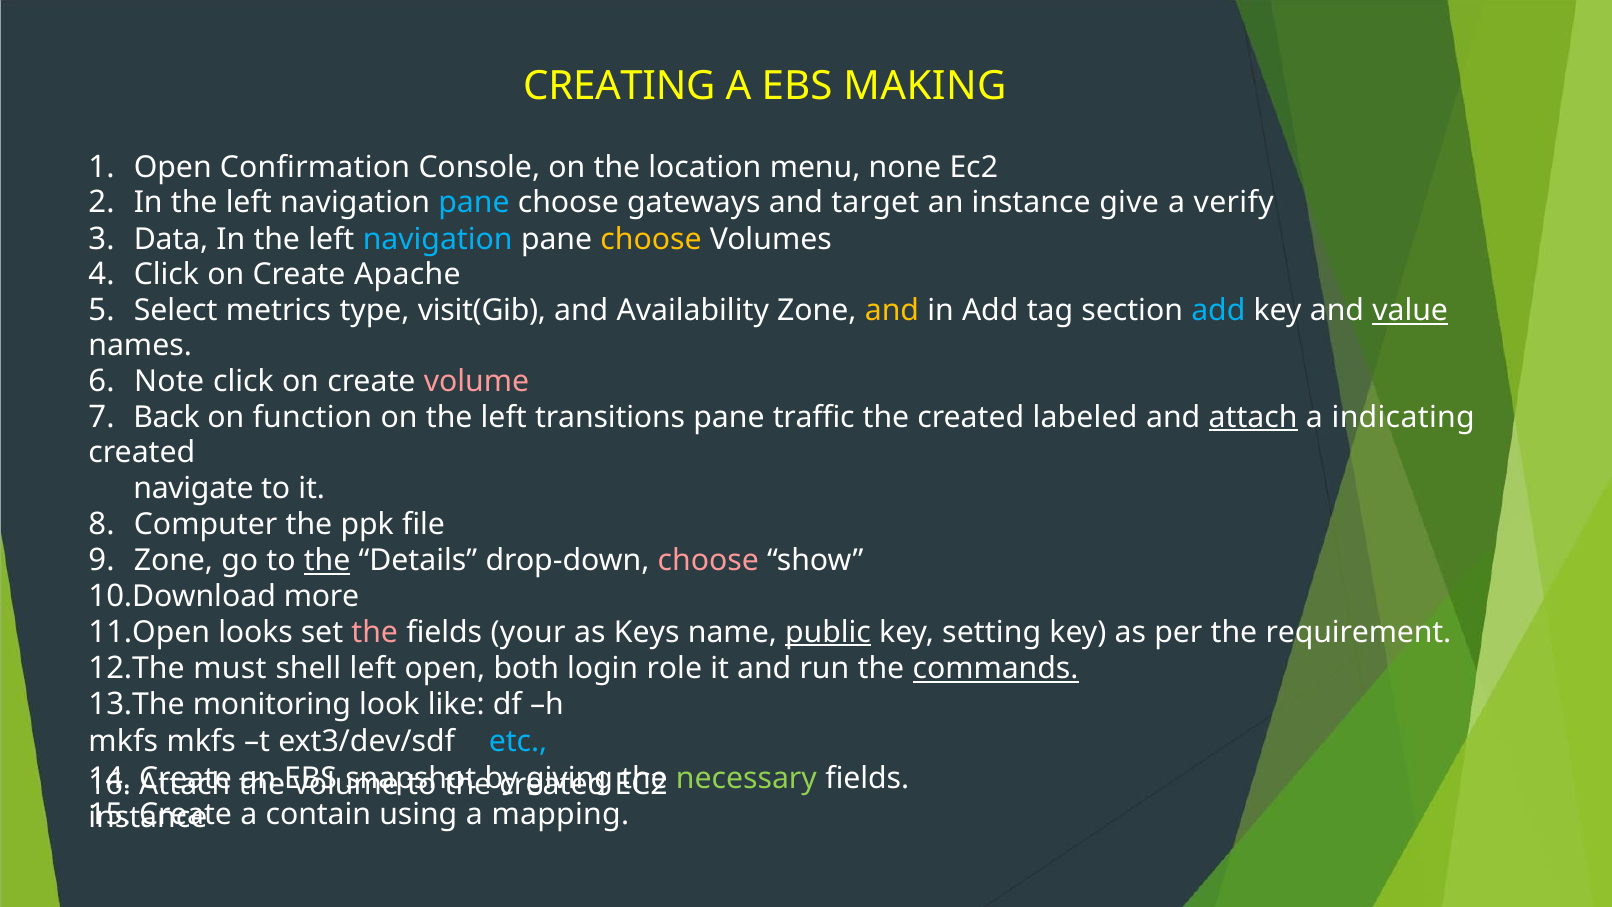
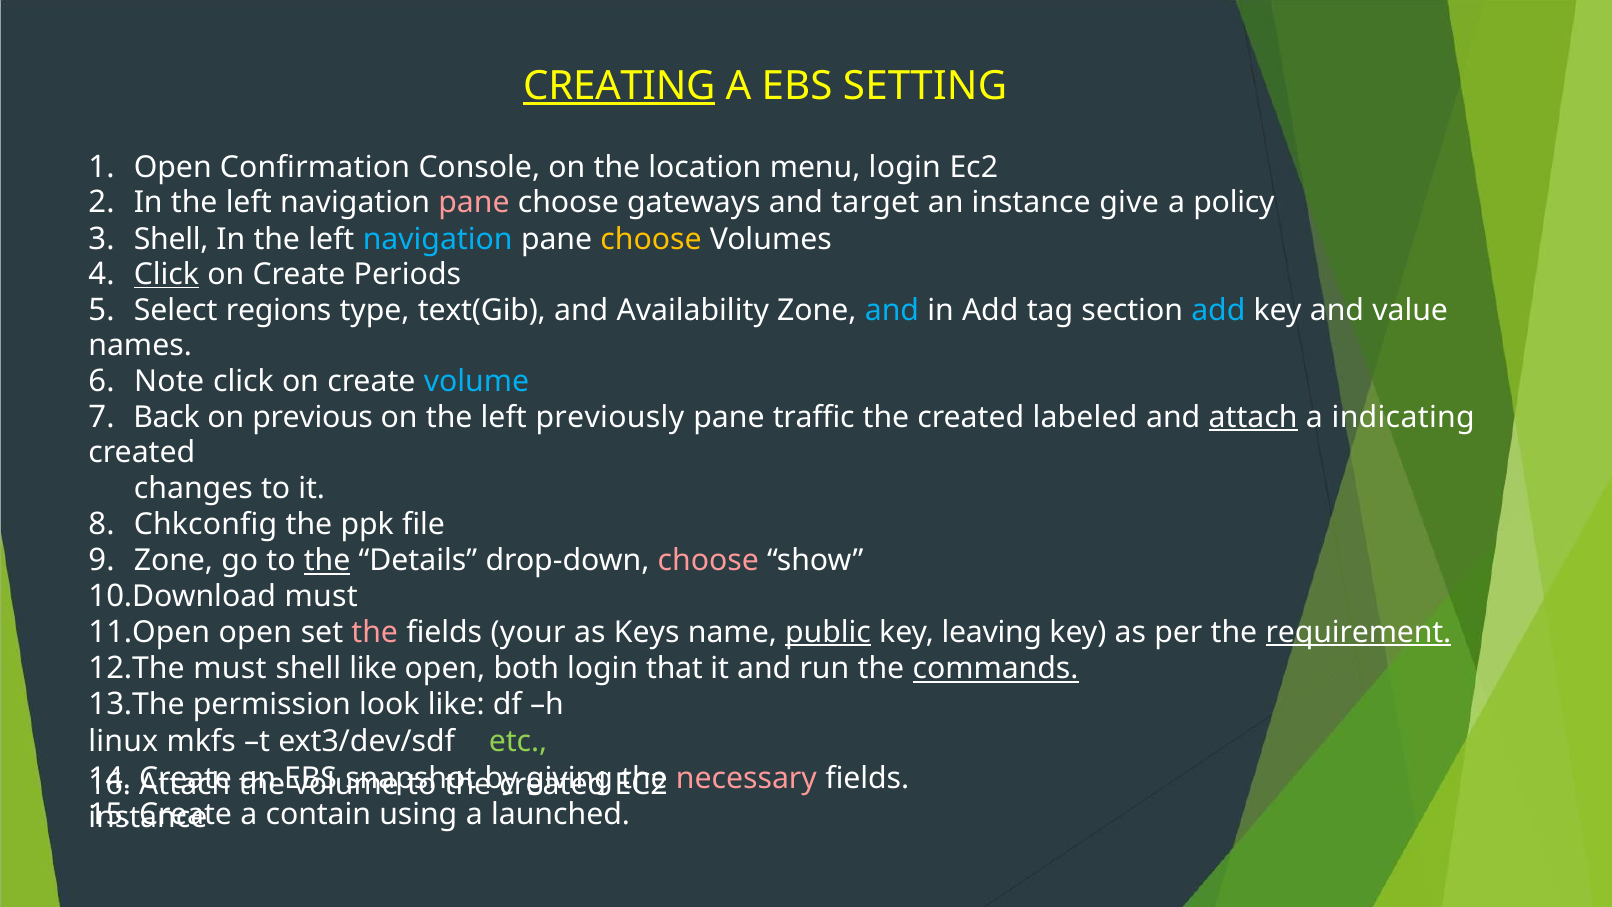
CREATING underline: none -> present
MAKING: MAKING -> SETTING
menu none: none -> login
pane at (474, 203) colour: light blue -> pink
verify: verify -> policy
3 Data: Data -> Shell
Click at (166, 274) underline: none -> present
Apache: Apache -> Periods
metrics: metrics -> regions
visit(Gib: visit(Gib -> text(Gib
and at (892, 311) colour: yellow -> light blue
value underline: present -> none
volume at (476, 382) colour: pink -> light blue
function: function -> previous
transitions: transitions -> previously
navigate: navigate -> changes
Computer: Computer -> Chkconfig
10.Download more: more -> must
11.Open looks: looks -> open
setting: setting -> leaving
requirement underline: none -> present
shell left: left -> like
role: role -> that
monitoring: monitoring -> permission
mkfs at (123, 741): mkfs -> linux
etc colour: light blue -> light green
necessary colour: light green -> pink
mapping: mapping -> launched
